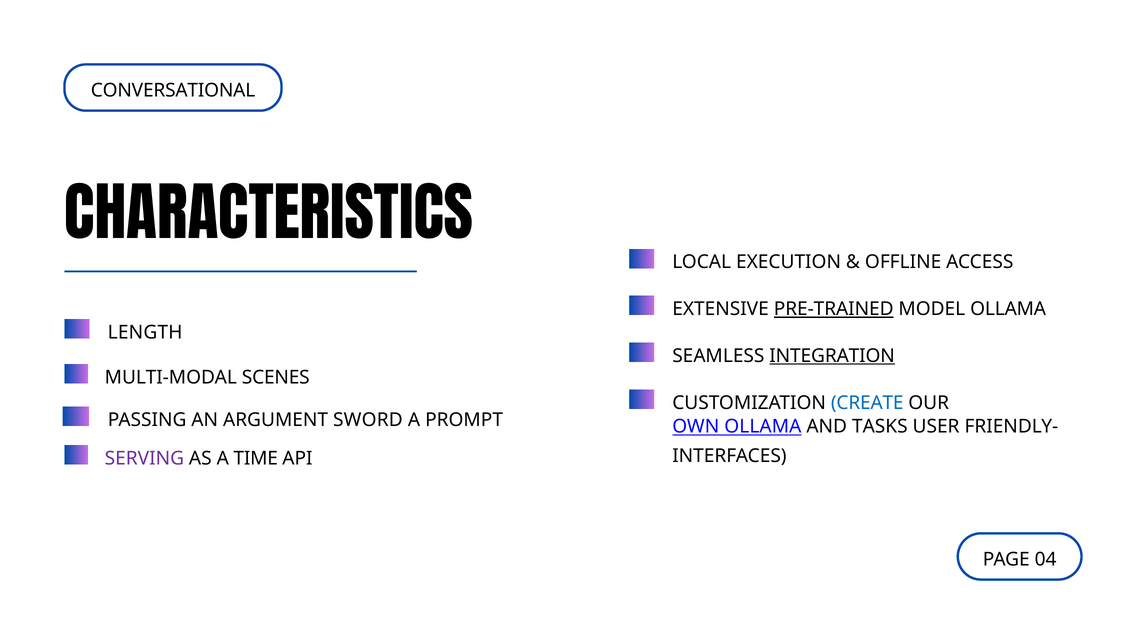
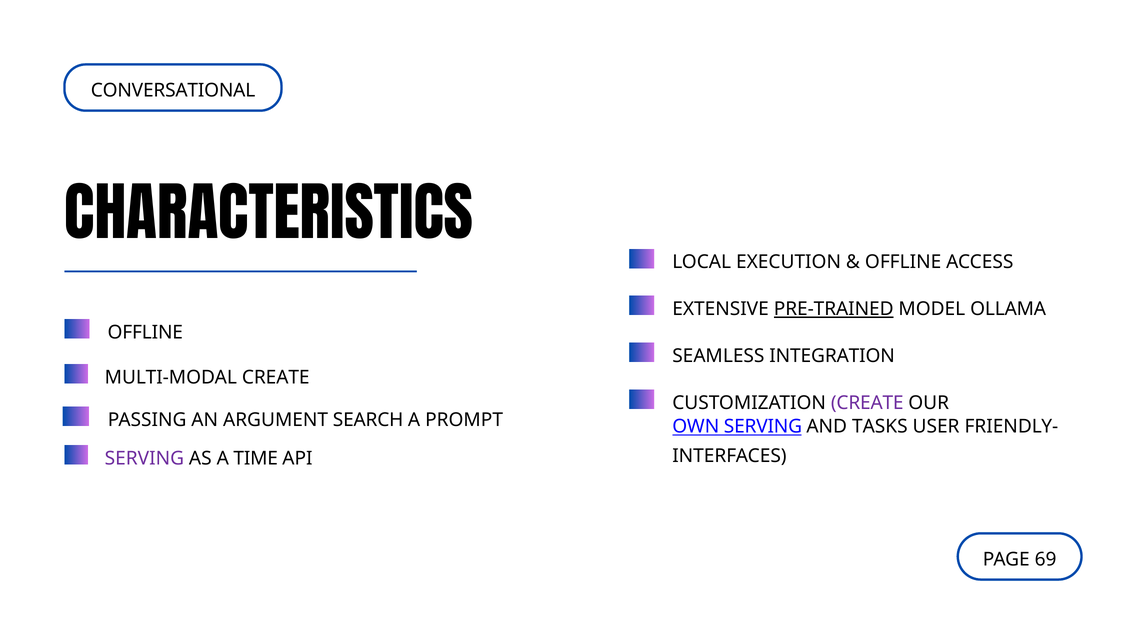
LENGTH at (145, 333): LENGTH -> OFFLINE
INTEGRATION underline: present -> none
MULTI-MODAL SCENES: SCENES -> CREATE
CREATE at (867, 403) colour: blue -> purple
SWORD: SWORD -> SEARCH
OWN OLLAMA: OLLAMA -> SERVING
04: 04 -> 69
